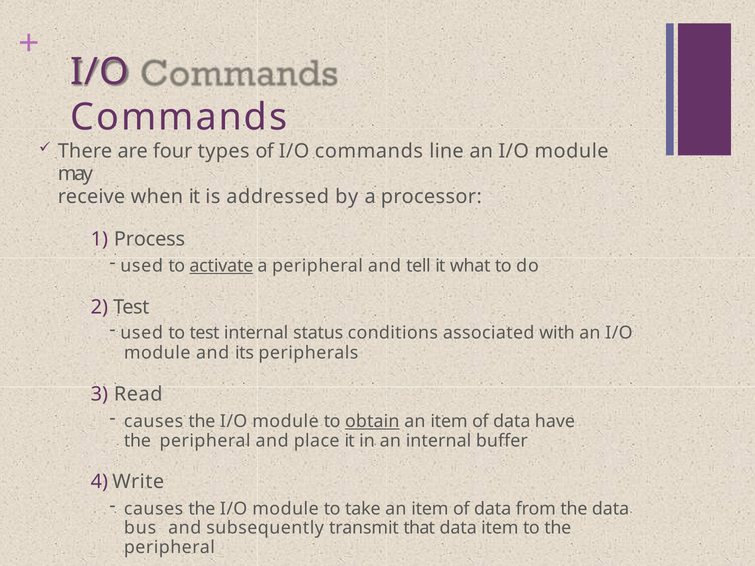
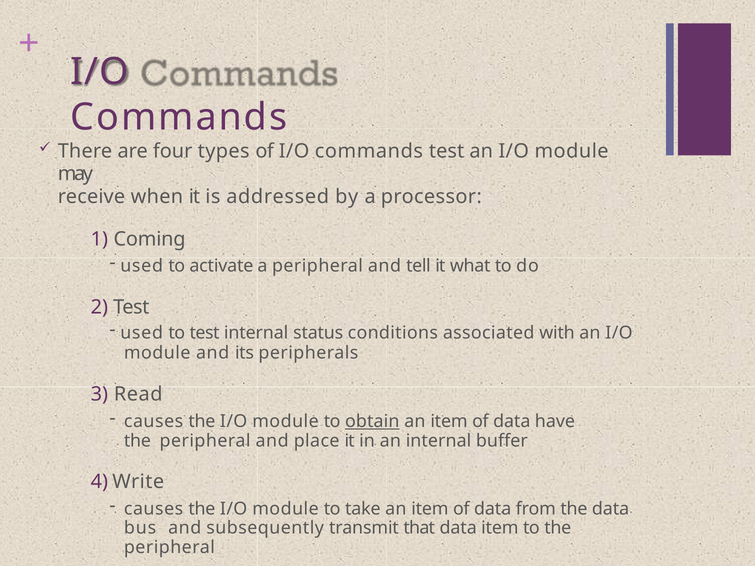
commands line: line -> test
Process: Process -> Coming
activate underline: present -> none
